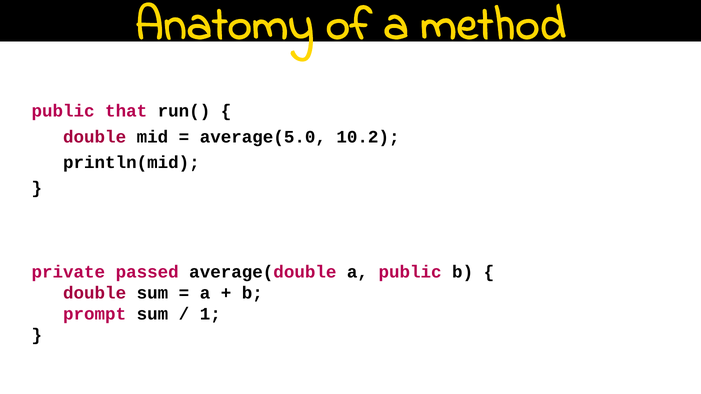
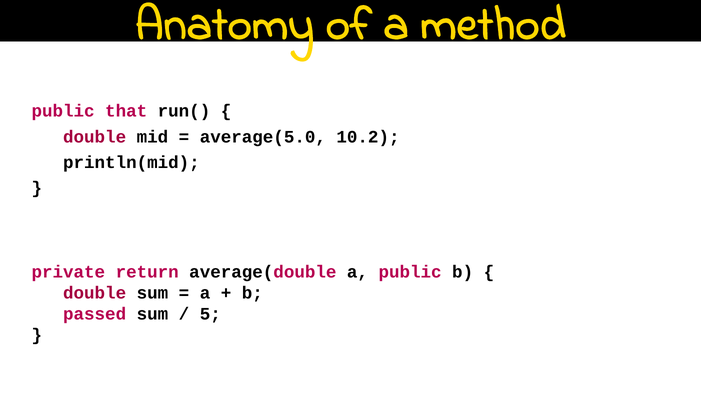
passed: passed -> return
prompt: prompt -> passed
1: 1 -> 5
